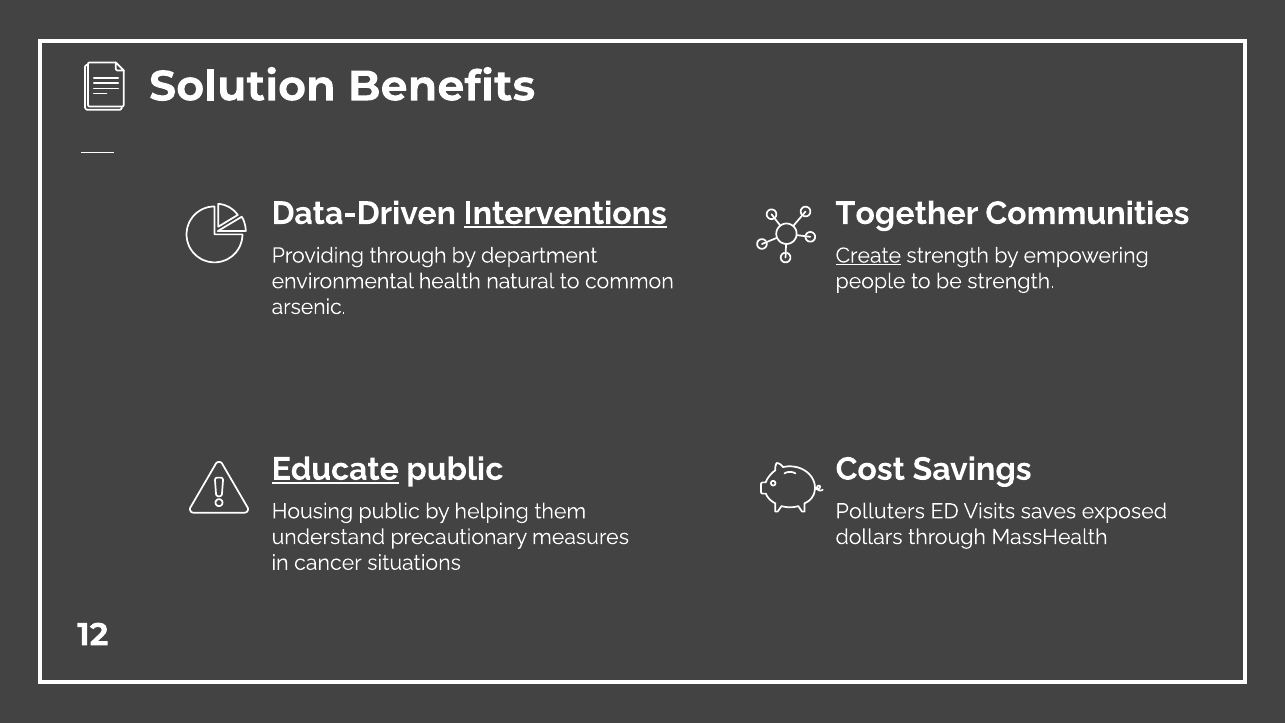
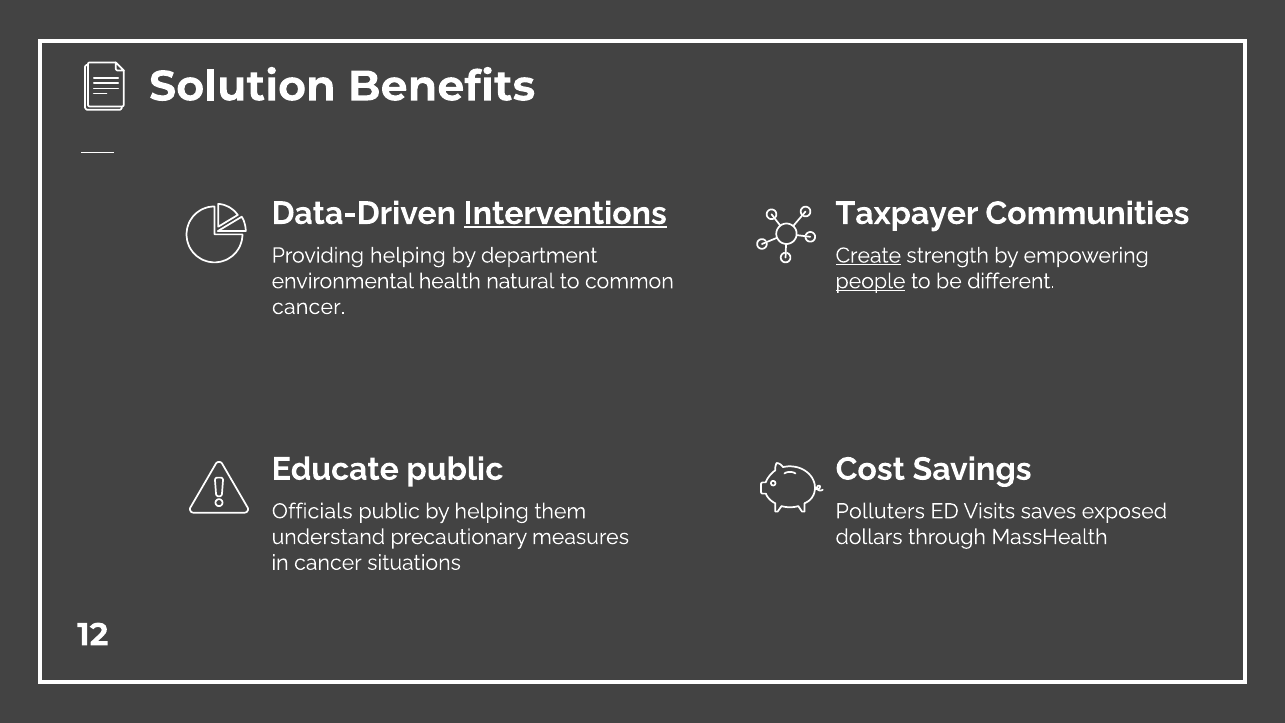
Together: Together -> Taxpayer
Providing through: through -> helping
people underline: none -> present
be strength: strength -> different
arsenic at (309, 307): arsenic -> cancer
Educate underline: present -> none
Housing: Housing -> Officials
